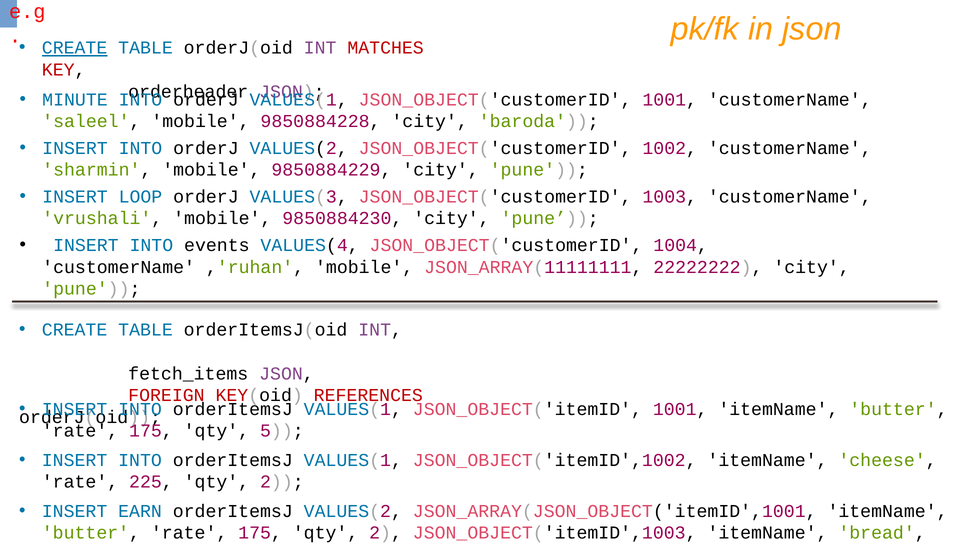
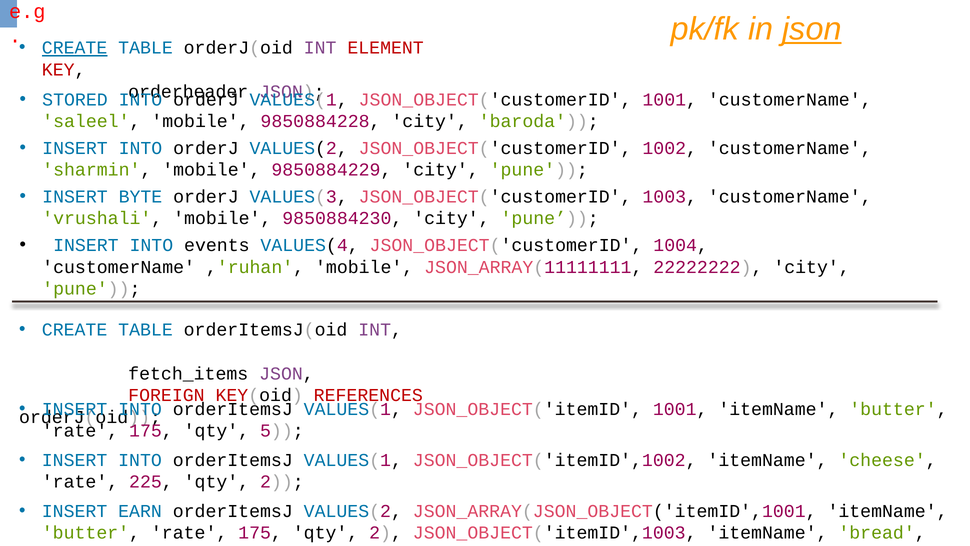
json at (812, 29) underline: none -> present
MATCHES: MATCHES -> ELEMENT
MINUTE: MINUTE -> STORED
LOOP: LOOP -> BYTE
